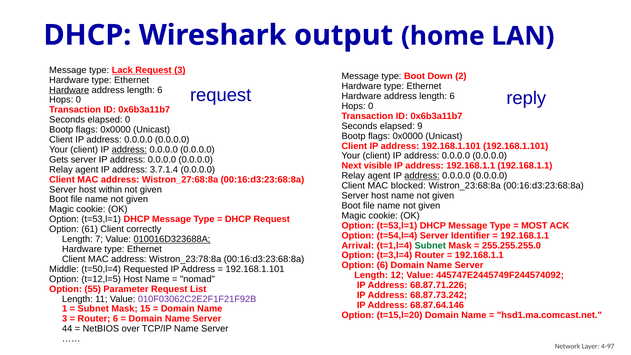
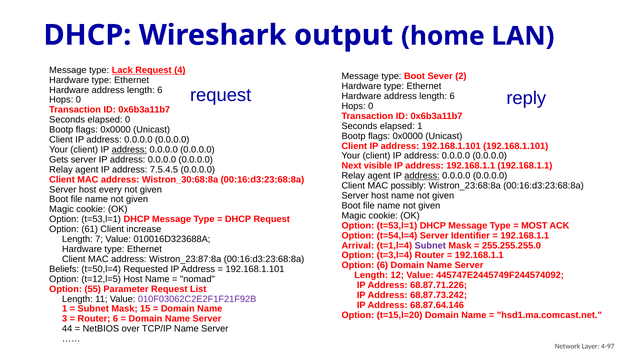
Request 3: 3 -> 4
Down: Down -> Sever
Hardware at (69, 90) underline: present -> none
elapsed 9: 9 -> 1
3.7.1.4: 3.7.1.4 -> 7.5.4.5
Wistron_27:68:8a: Wistron_27:68:8a -> Wistron_30:68:8a
blocked: blocked -> possibly
within: within -> every
correctly: correctly -> increase
010016D323688A underline: present -> none
Subnet at (430, 245) colour: green -> purple
Wistron_23:78:8a: Wistron_23:78:8a -> Wistron_23:87:8a
Middle: Middle -> Beliefs
